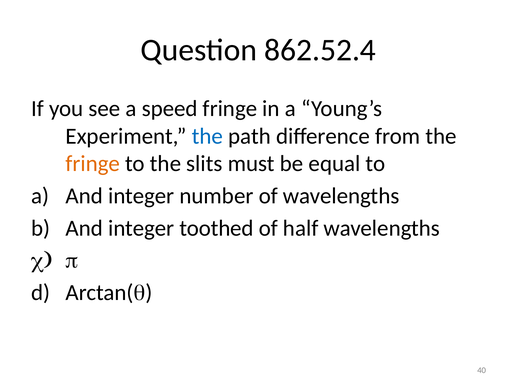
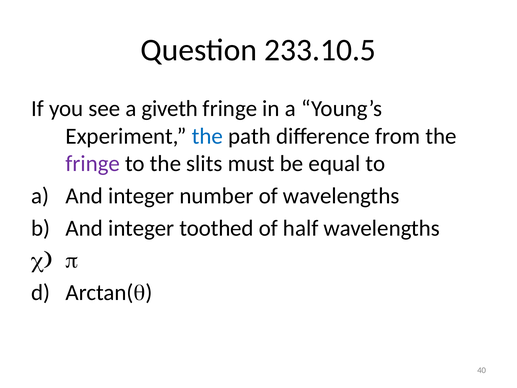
862.52.4: 862.52.4 -> 233.10.5
speed: speed -> giveth
fringe at (93, 164) colour: orange -> purple
